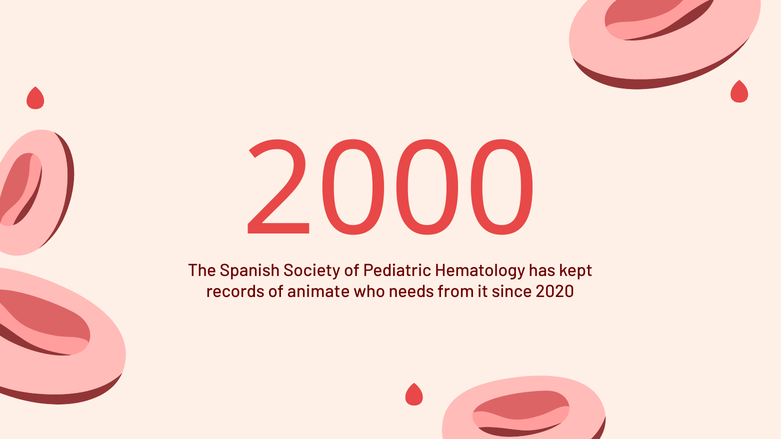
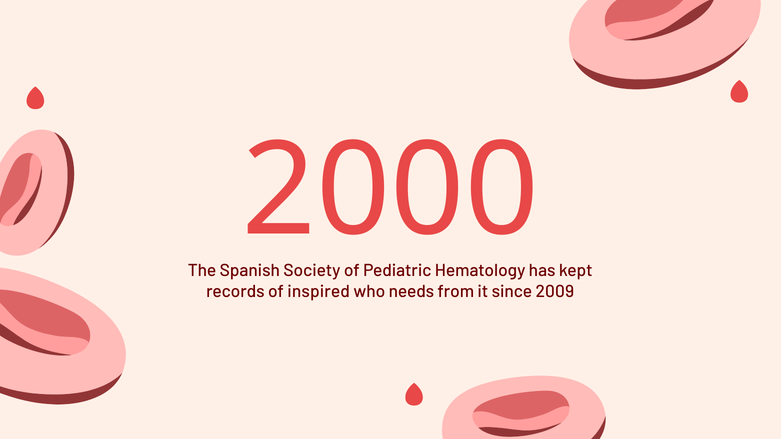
animate: animate -> inspired
2020: 2020 -> 2009
